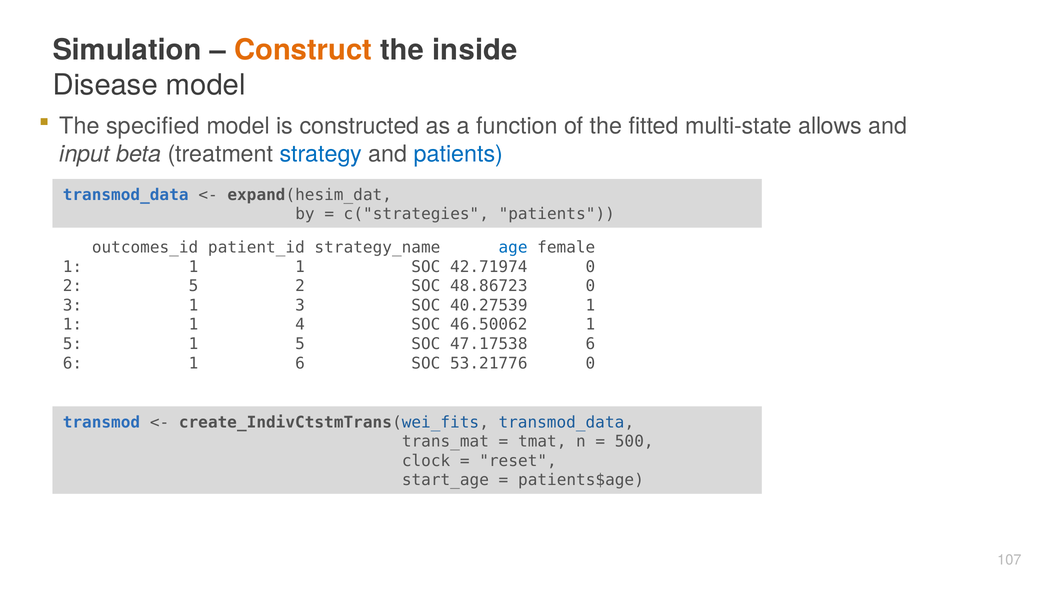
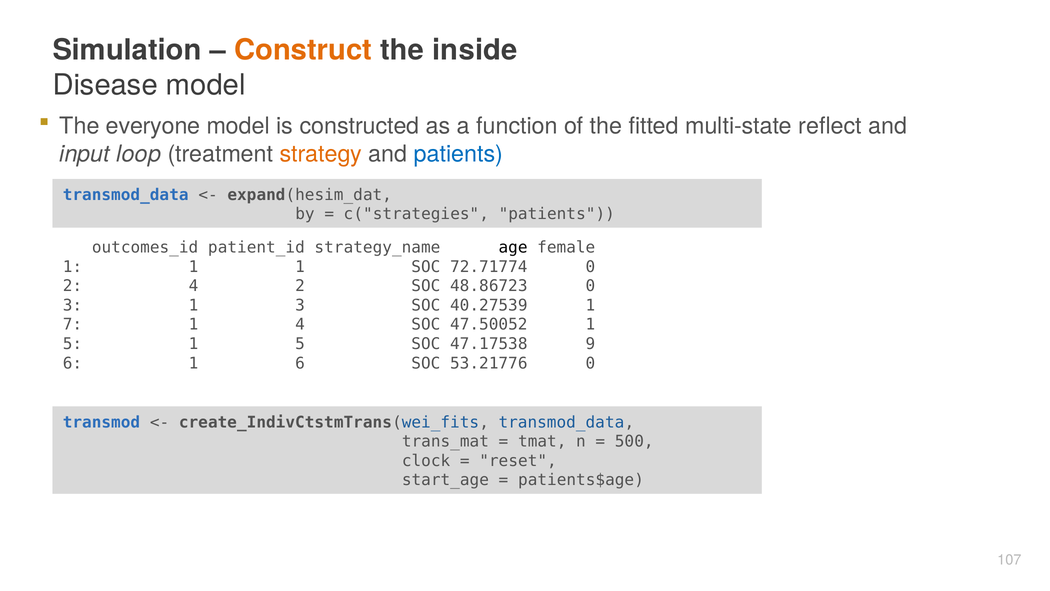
specified: specified -> everyone
allows: allows -> reflect
beta: beta -> loop
strategy colour: blue -> orange
age colour: blue -> black
42.71974: 42.71974 -> 72.71774
2 5: 5 -> 4
1 at (72, 324): 1 -> 7
46.50062: 46.50062 -> 47.50052
47.17538 6: 6 -> 9
